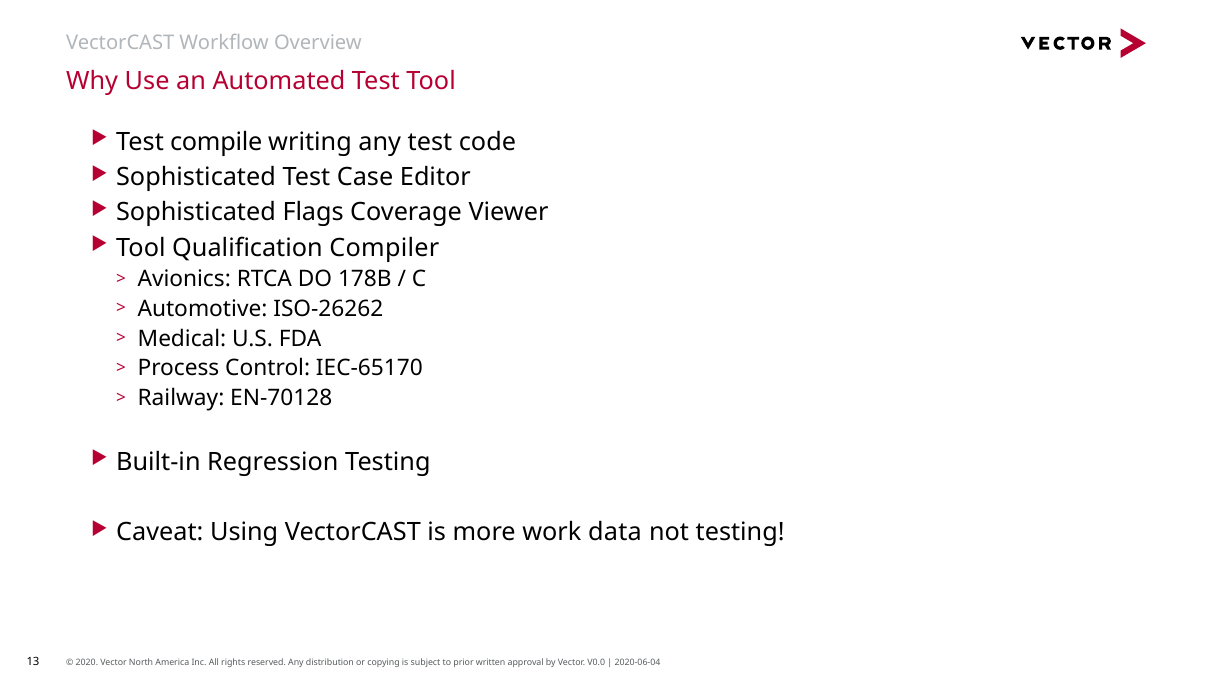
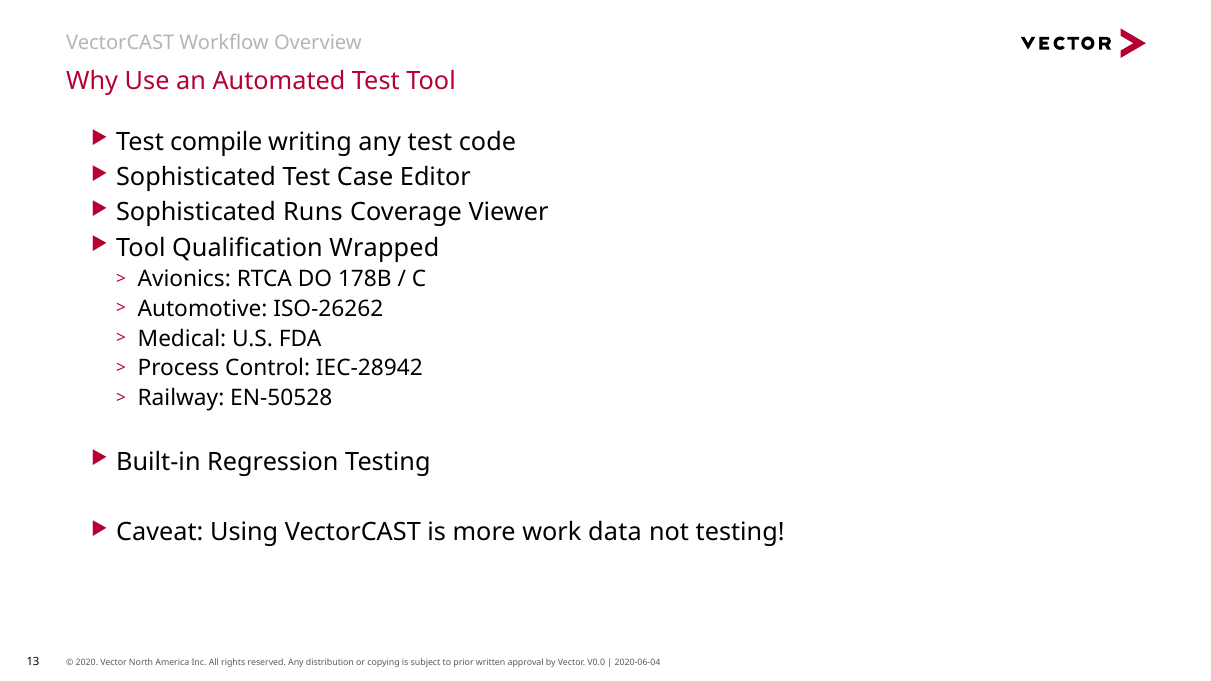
Flags: Flags -> Runs
Compiler: Compiler -> Wrapped
IEC-65170: IEC-65170 -> IEC-28942
EN-70128: EN-70128 -> EN-50528
